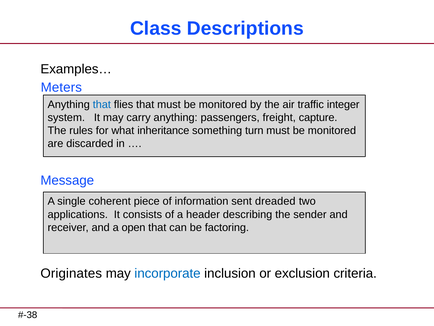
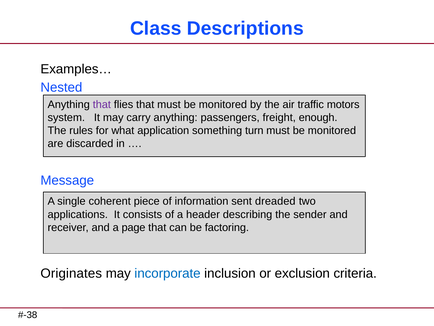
Meters: Meters -> Nested
that at (102, 104) colour: blue -> purple
integer: integer -> motors
capture: capture -> enough
inheritance: inheritance -> application
open: open -> page
